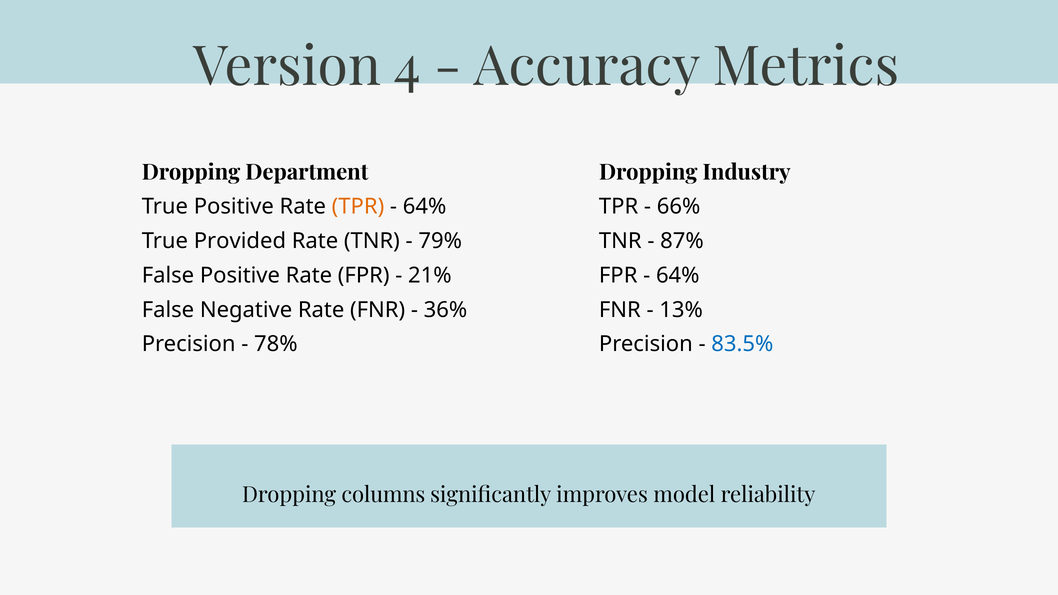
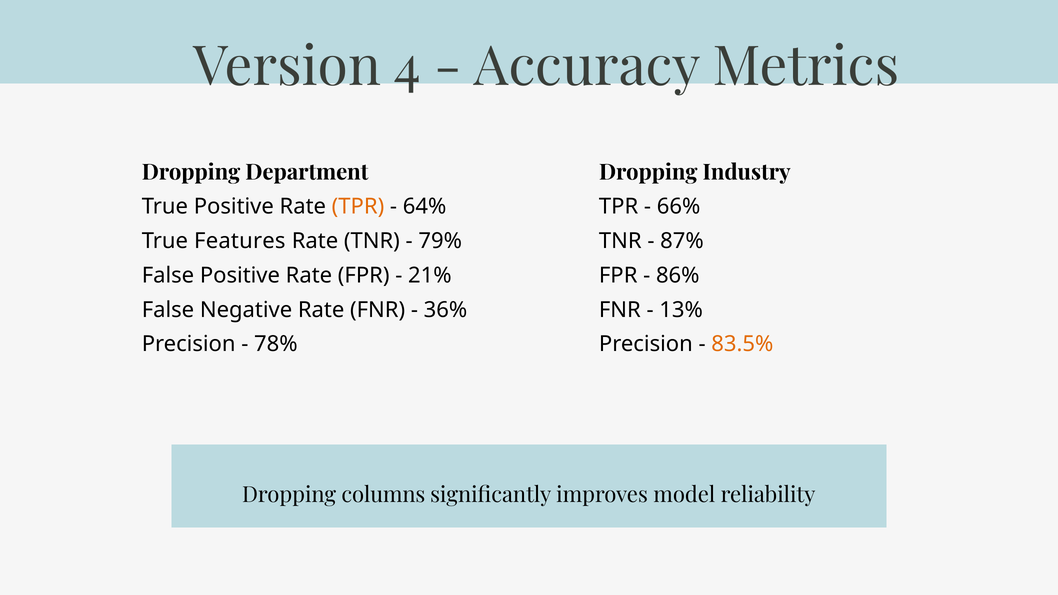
Provided: Provided -> Features
64% at (678, 275): 64% -> 86%
83.5% colour: blue -> orange
